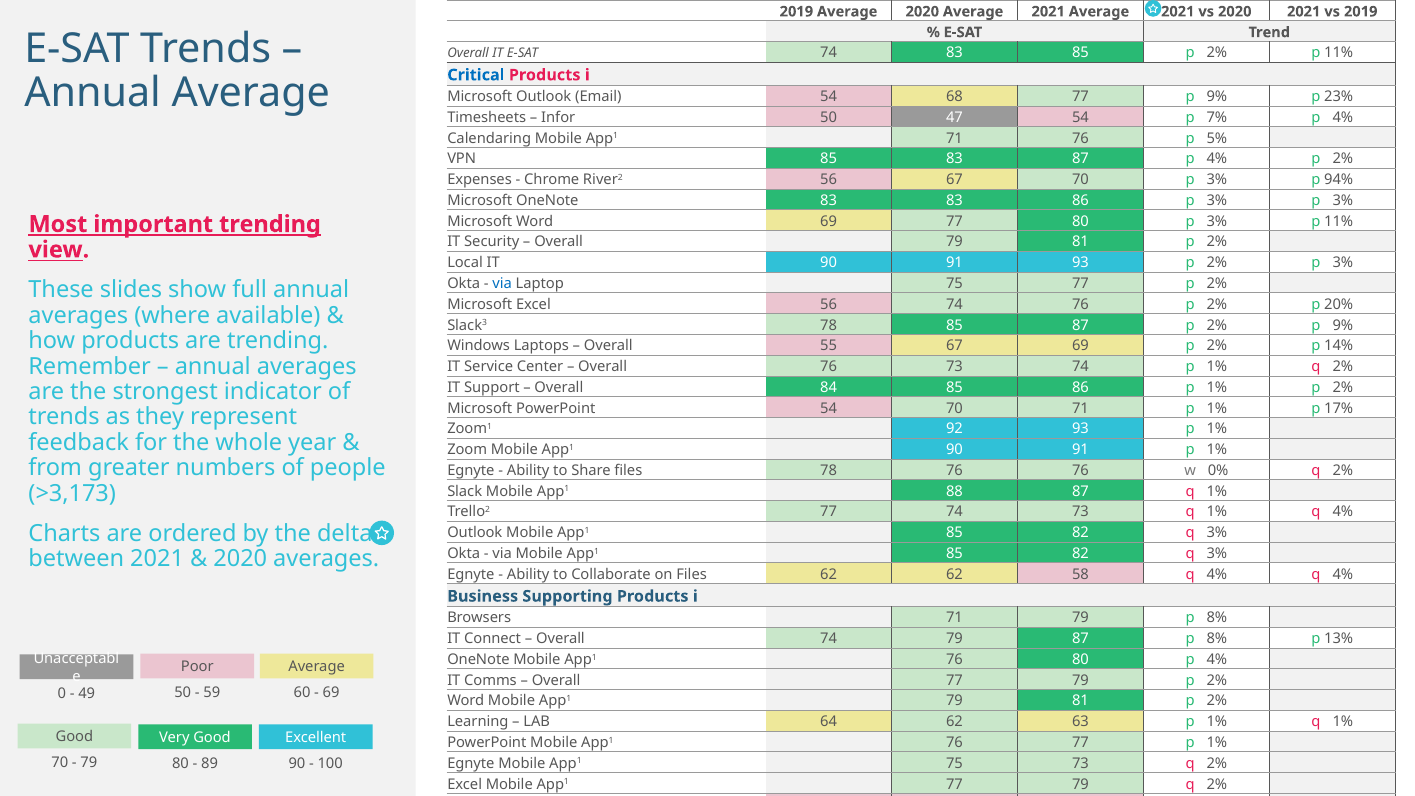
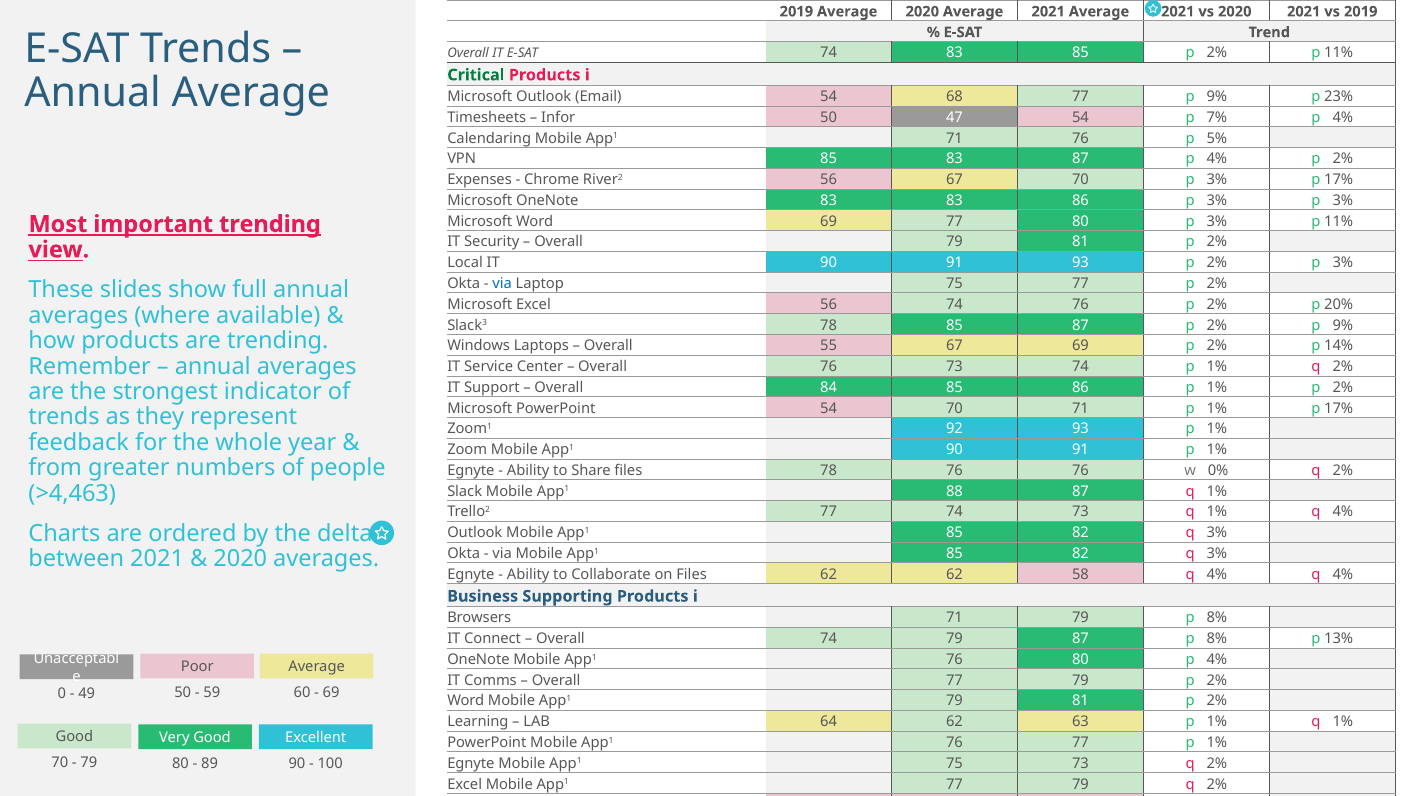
Critical colour: blue -> green
13% p 94%: 94% -> 17%
>3,173: >3,173 -> >4,463
